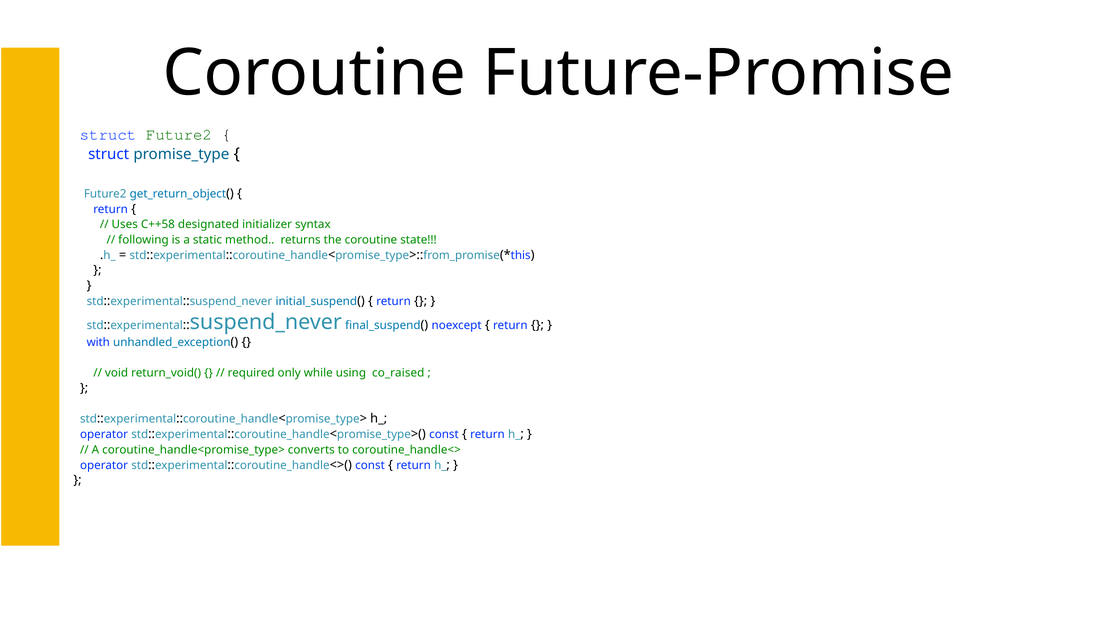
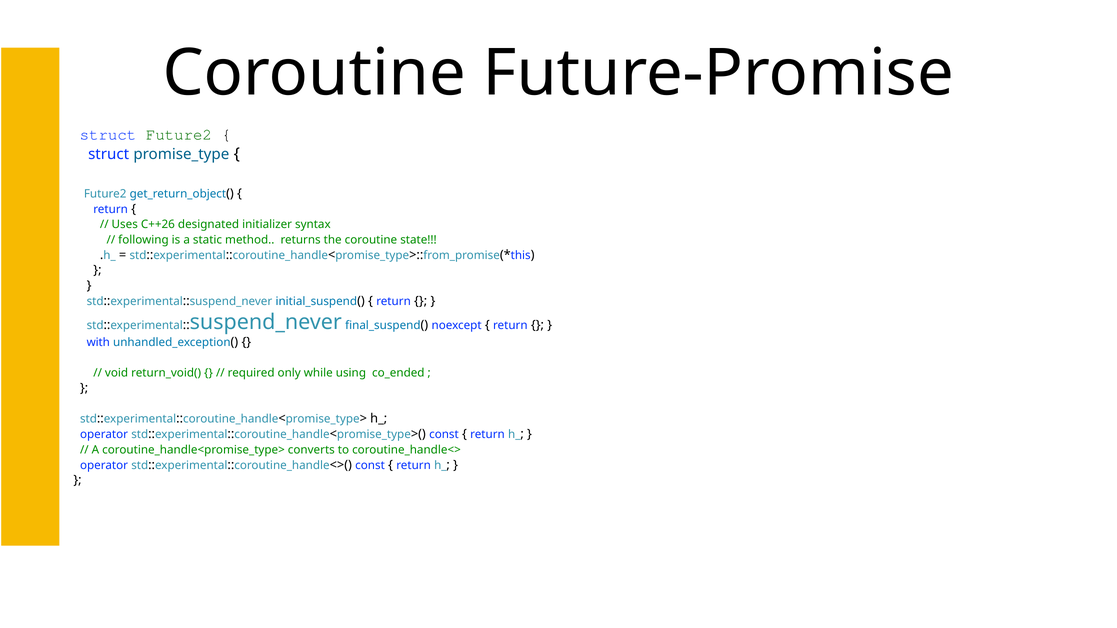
C++58: C++58 -> C++26
co_raised: co_raised -> co_ended
